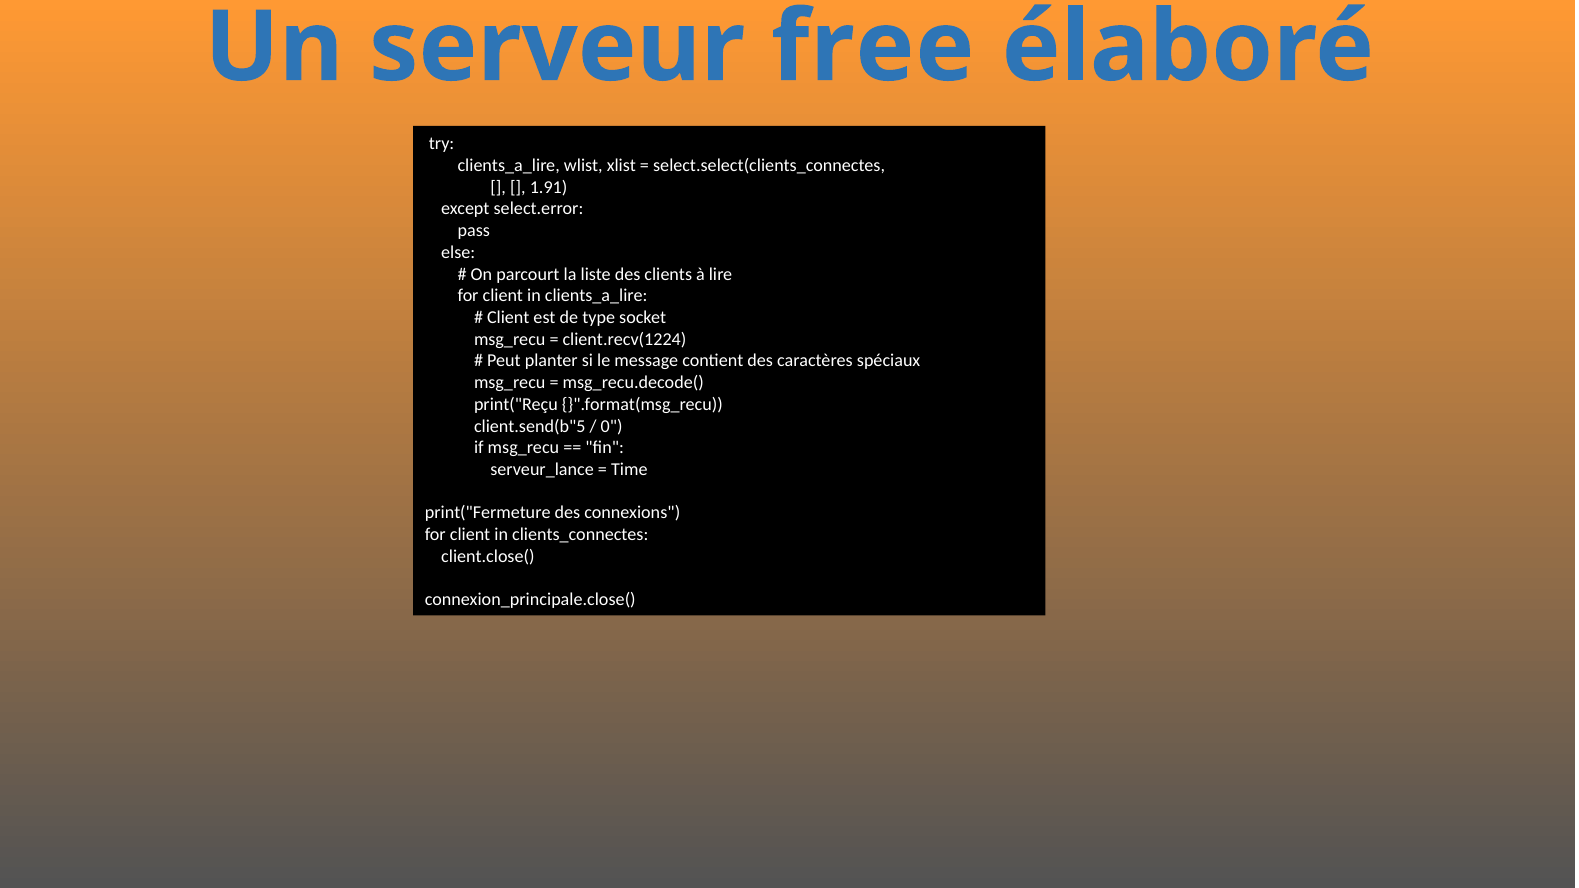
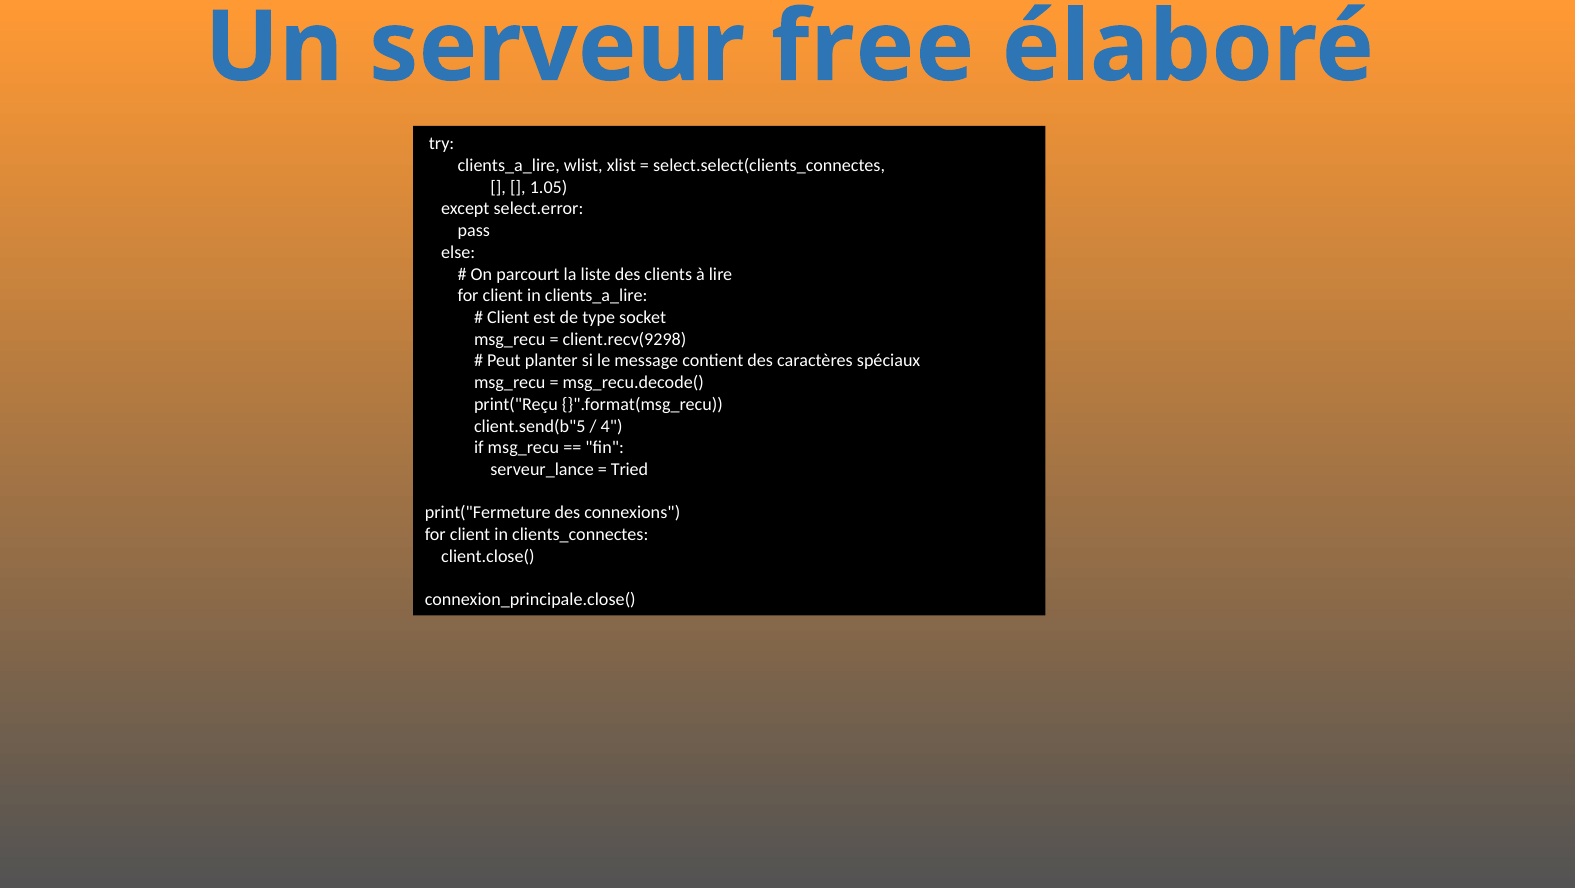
1.91: 1.91 -> 1.05
client.recv(1224: client.recv(1224 -> client.recv(9298
0: 0 -> 4
Time: Time -> Tried
